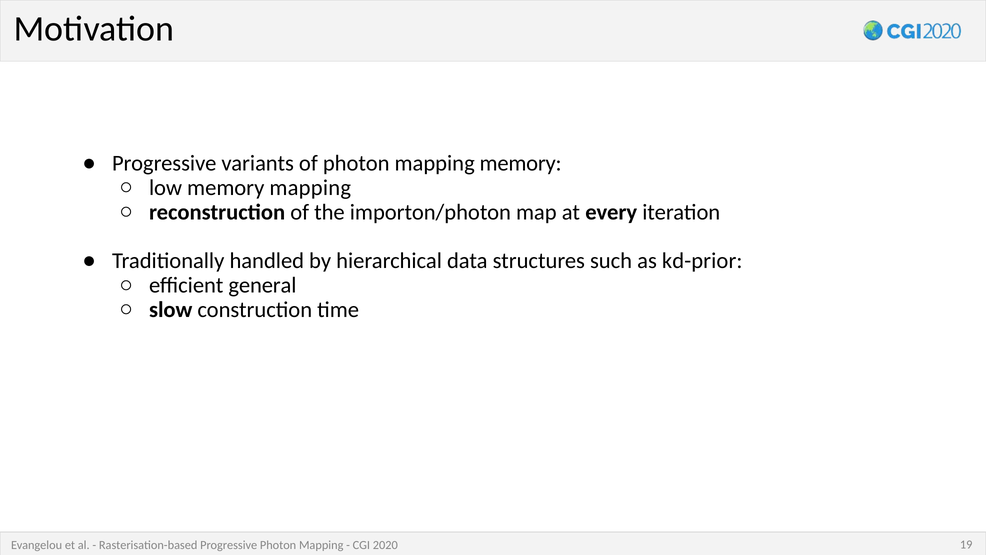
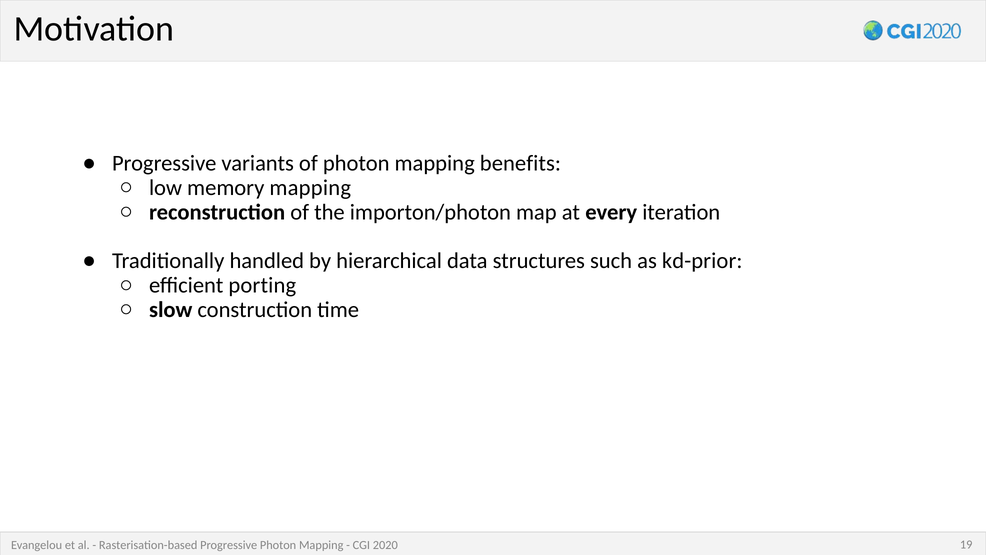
mapping memory: memory -> benefits
general: general -> porting
